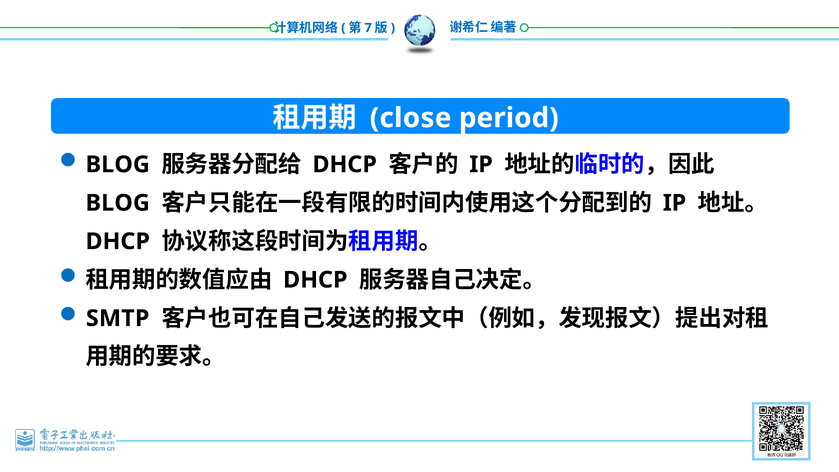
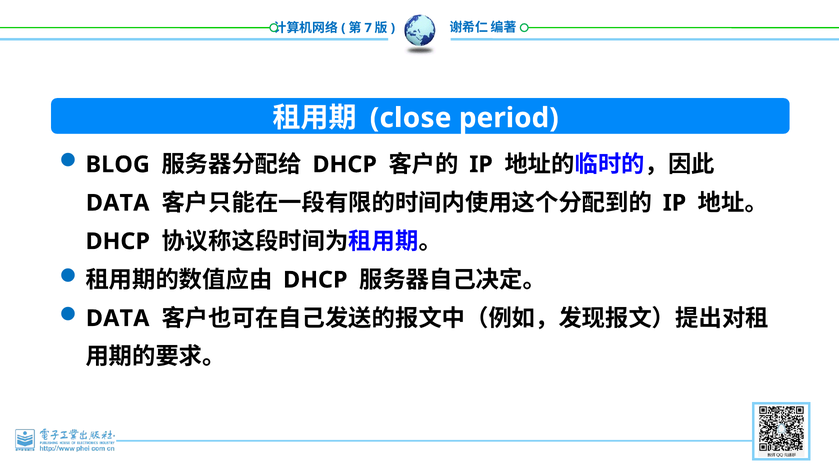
BLOG at (118, 203): BLOG -> DATA
SMTP at (118, 318): SMTP -> DATA
